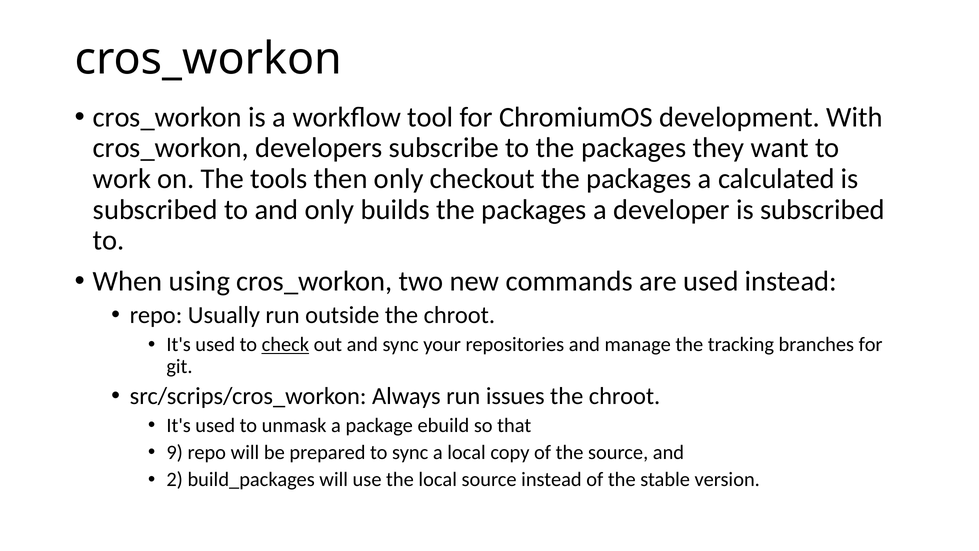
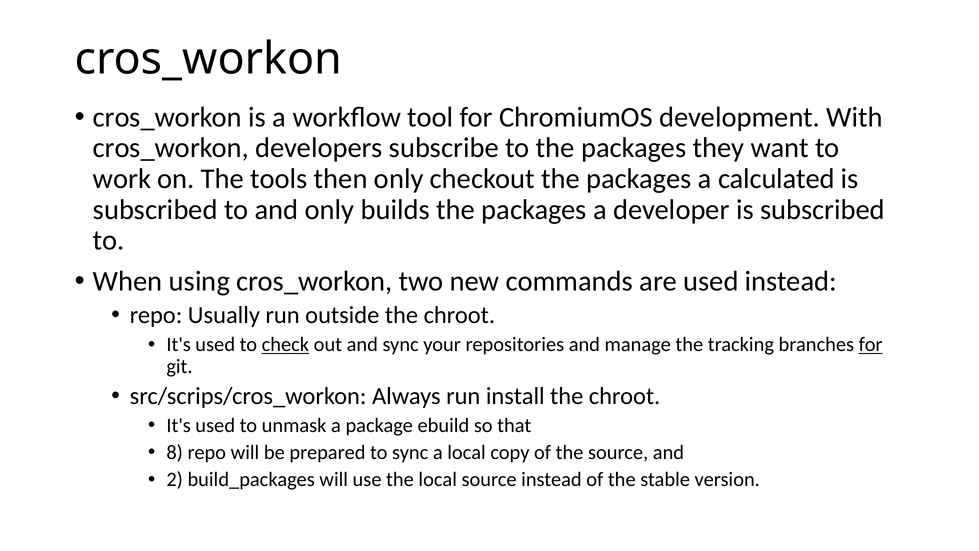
for at (871, 344) underline: none -> present
issues: issues -> install
9: 9 -> 8
